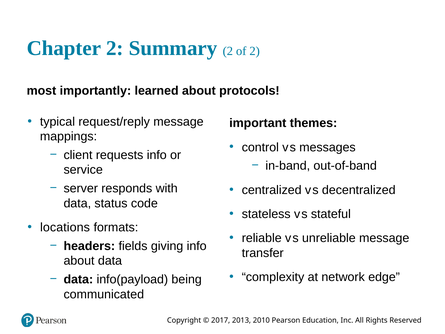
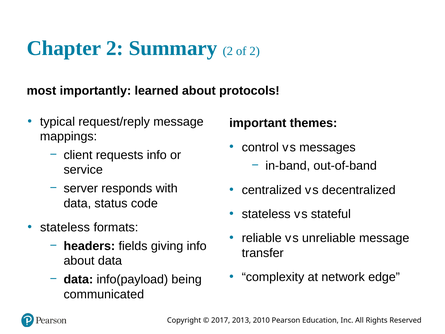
locations at (65, 227): locations -> stateless
